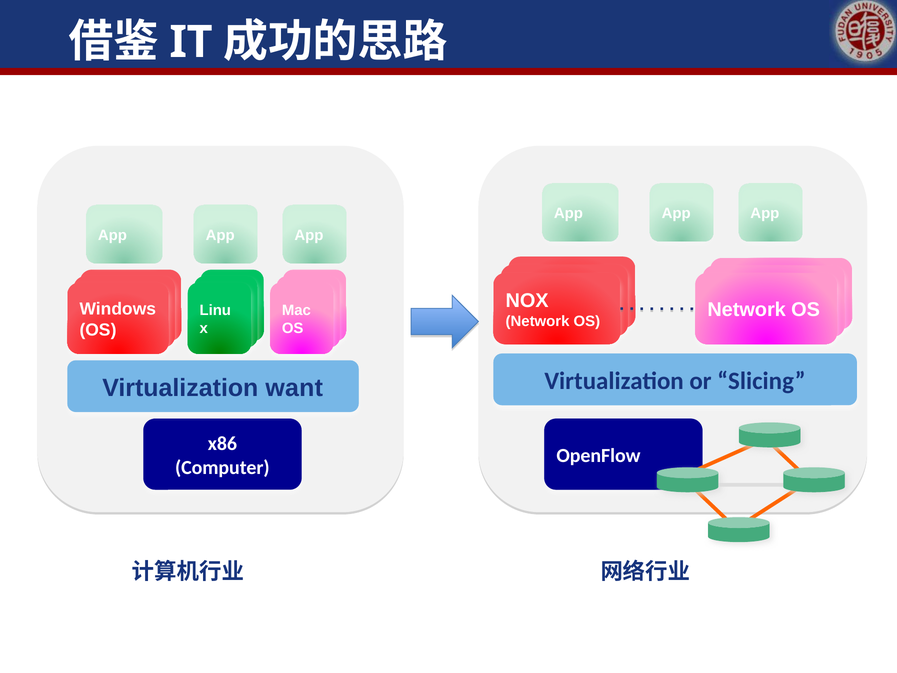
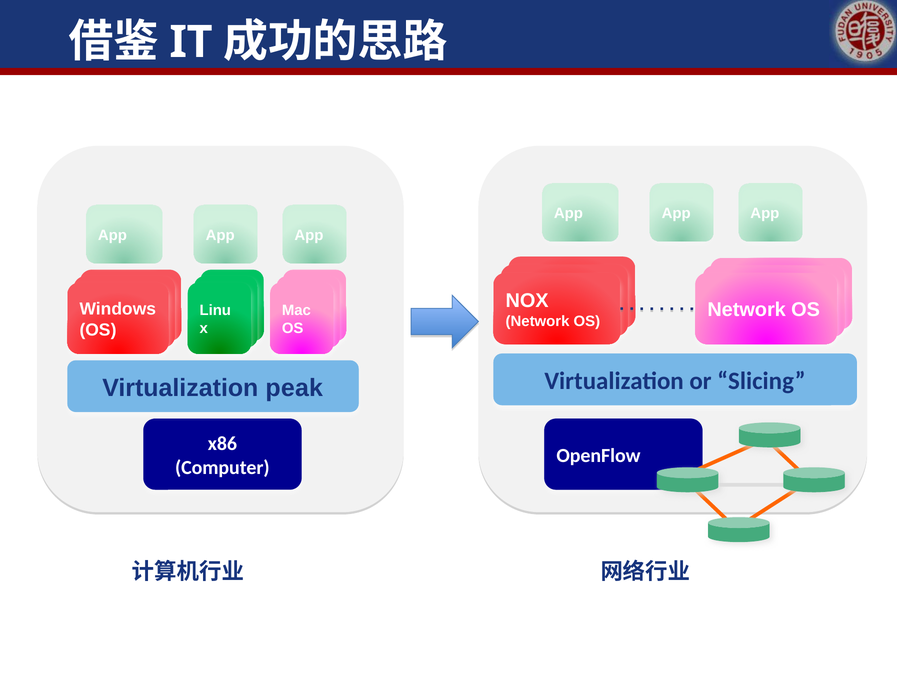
want: want -> peak
